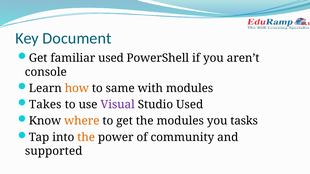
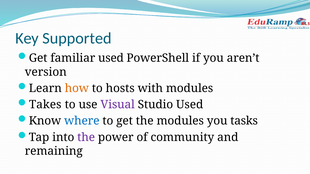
Document: Document -> Supported
console: console -> version
same: same -> hosts
where colour: orange -> blue
the at (86, 138) colour: orange -> purple
supported: supported -> remaining
